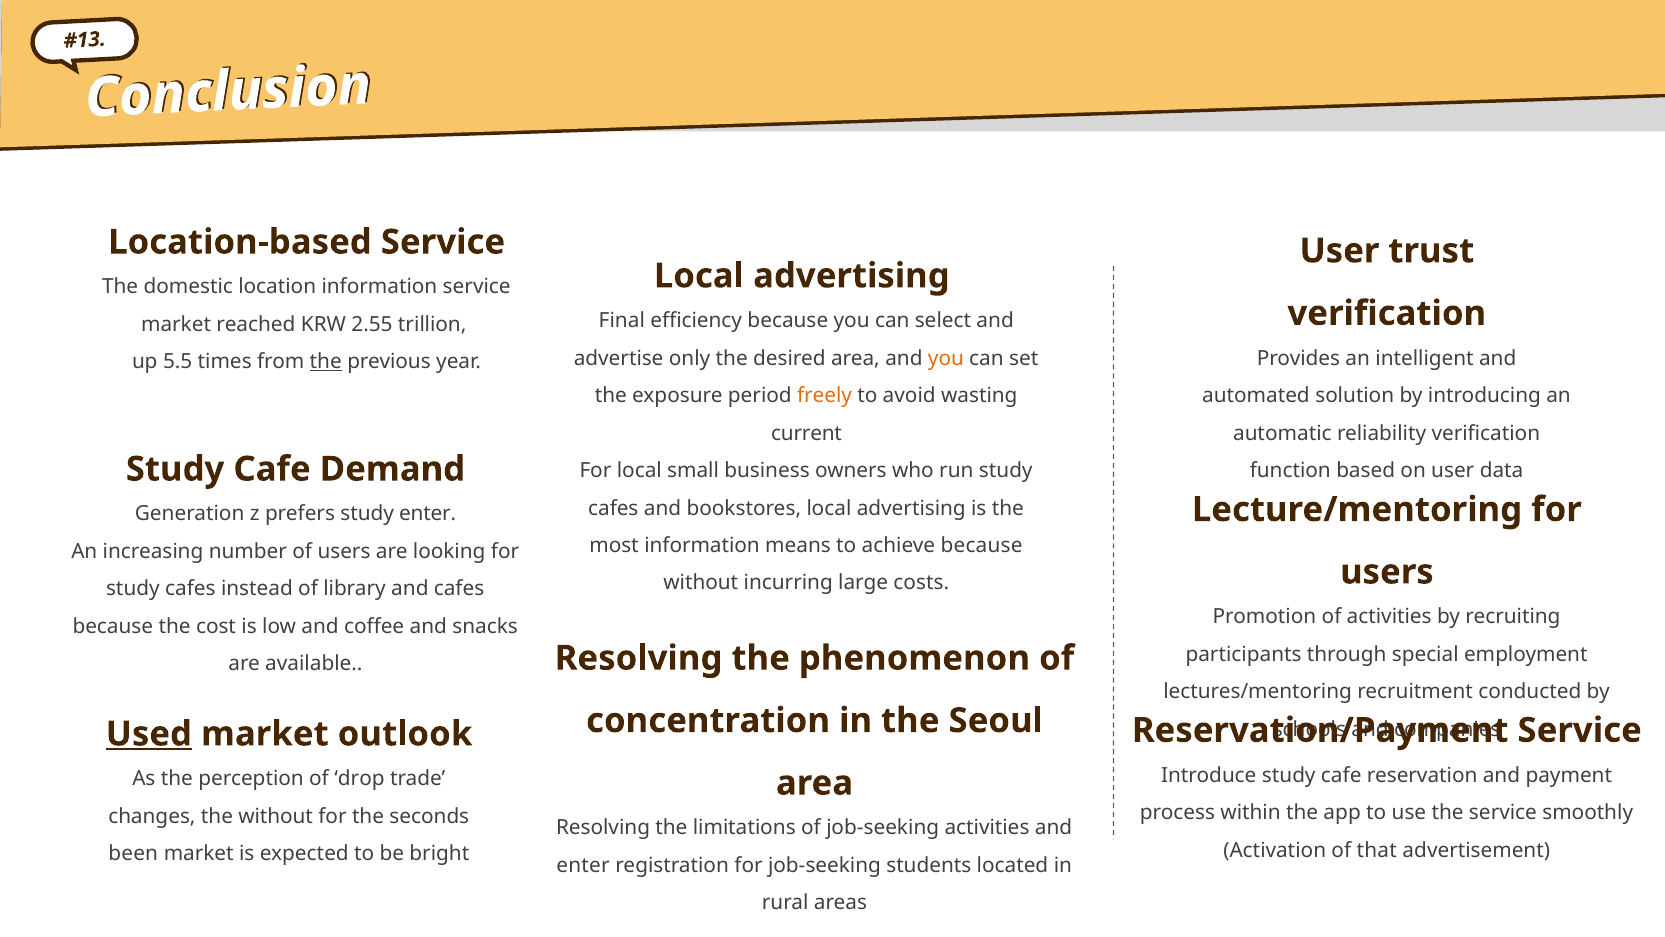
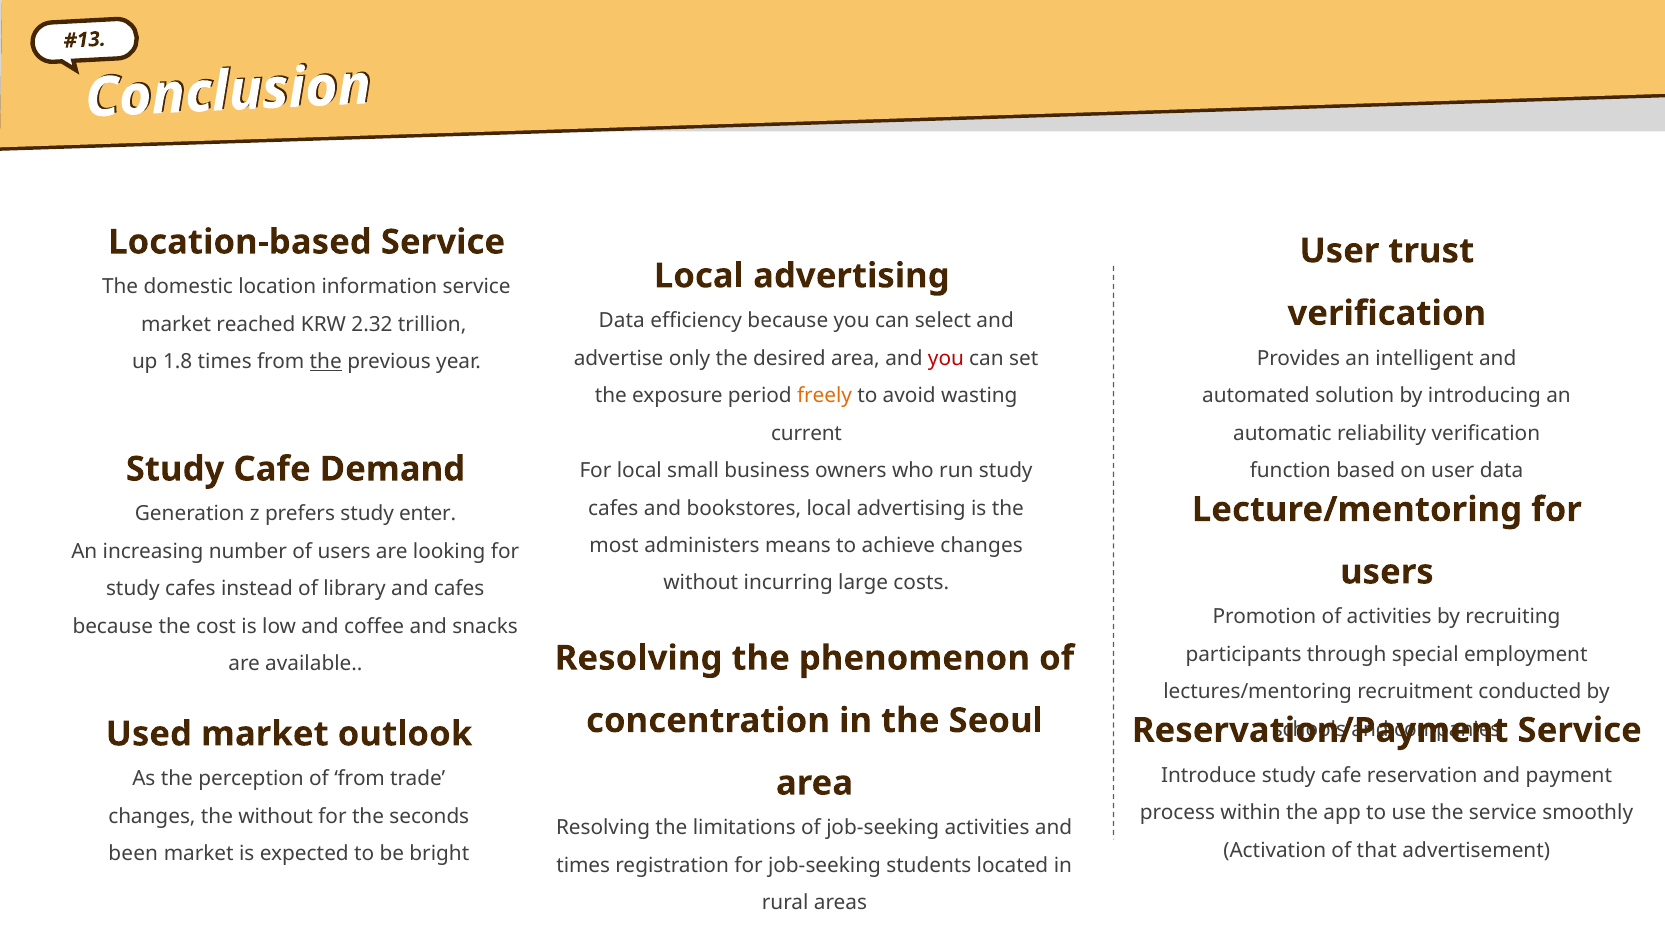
Final at (622, 321): Final -> Data
2.55: 2.55 -> 2.32
you at (946, 358) colour: orange -> red
5.5: 5.5 -> 1.8
most information: information -> administers
achieve because: because -> changes
Used underline: present -> none
of drop: drop -> from
enter at (583, 865): enter -> times
